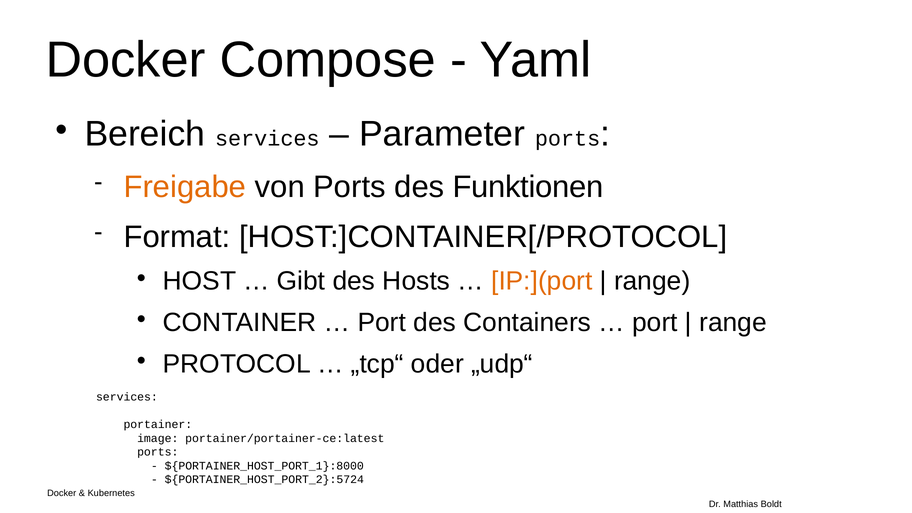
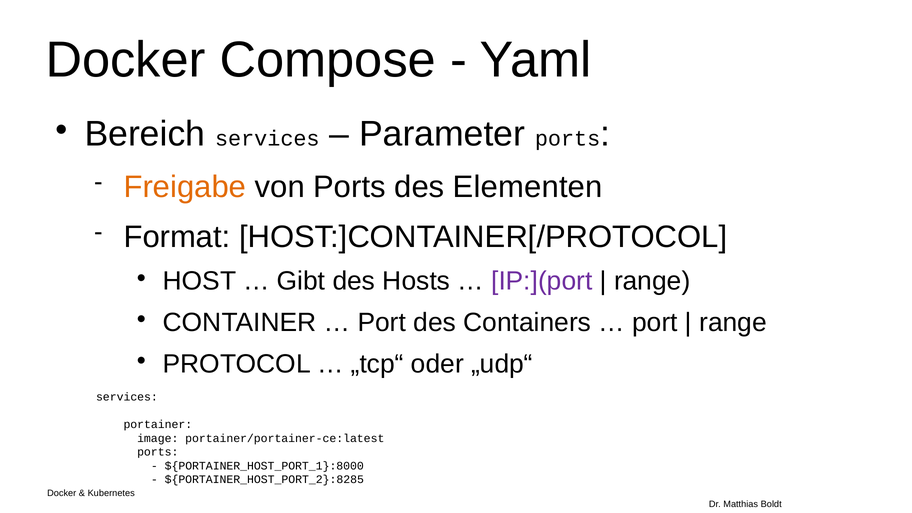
Funktionen: Funktionen -> Elementen
IP:](port colour: orange -> purple
${PORTAINER_HOST_PORT_2}:5724: ${PORTAINER_HOST_PORT_2}:5724 -> ${PORTAINER_HOST_PORT_2}:8285
